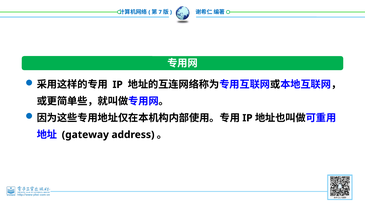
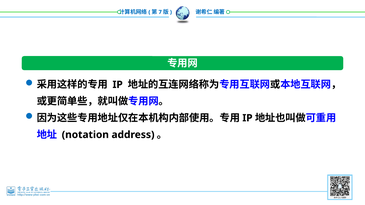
gateway: gateway -> notation
